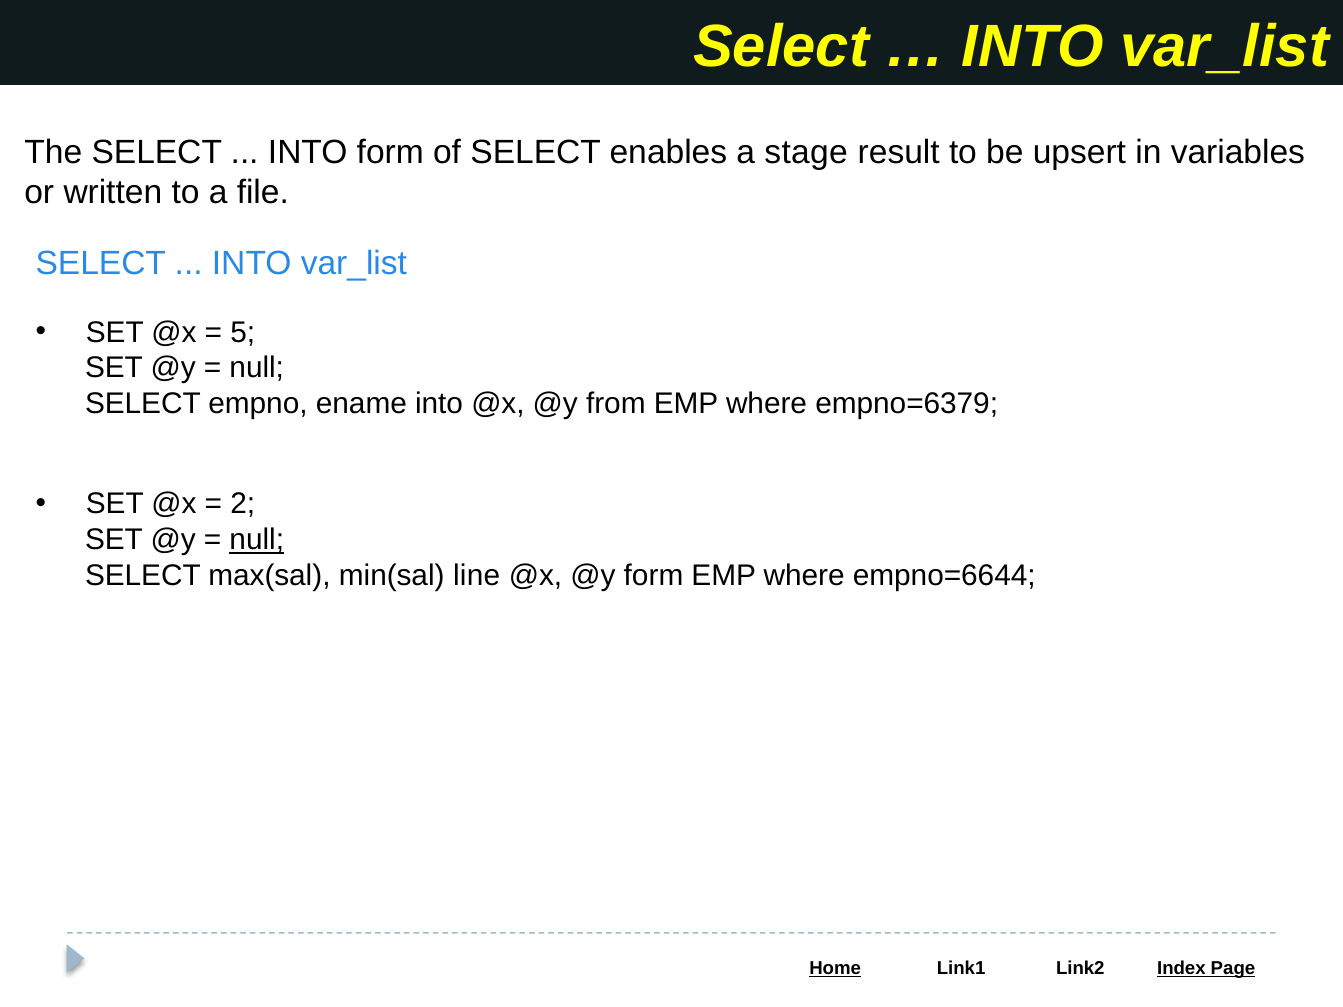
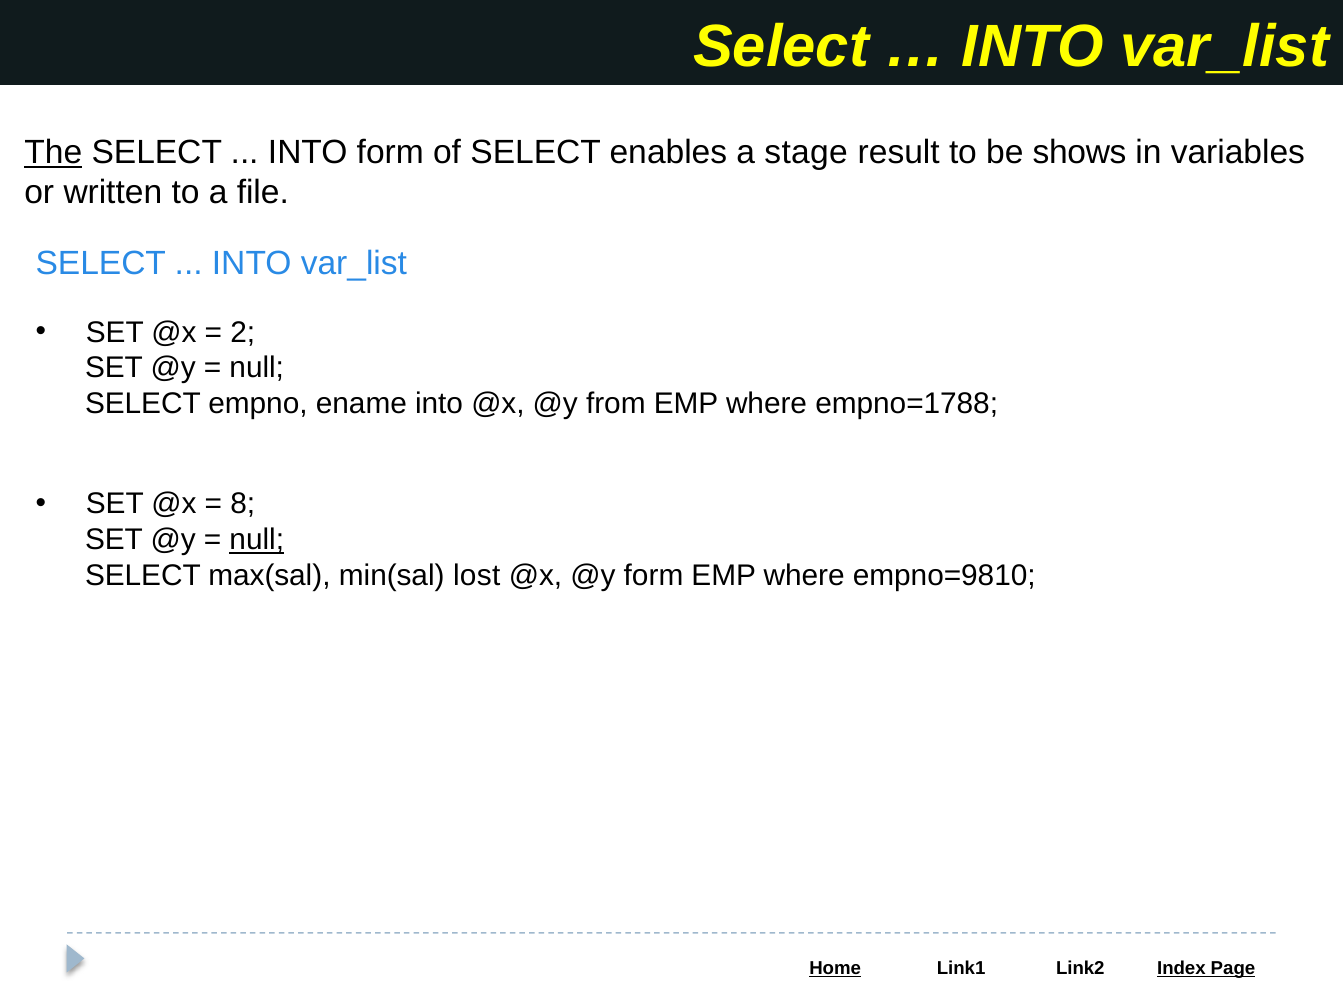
The underline: none -> present
upsert: upsert -> shows
5: 5 -> 2
empno=6379: empno=6379 -> empno=1788
2: 2 -> 8
line: line -> lost
empno=6644: empno=6644 -> empno=9810
